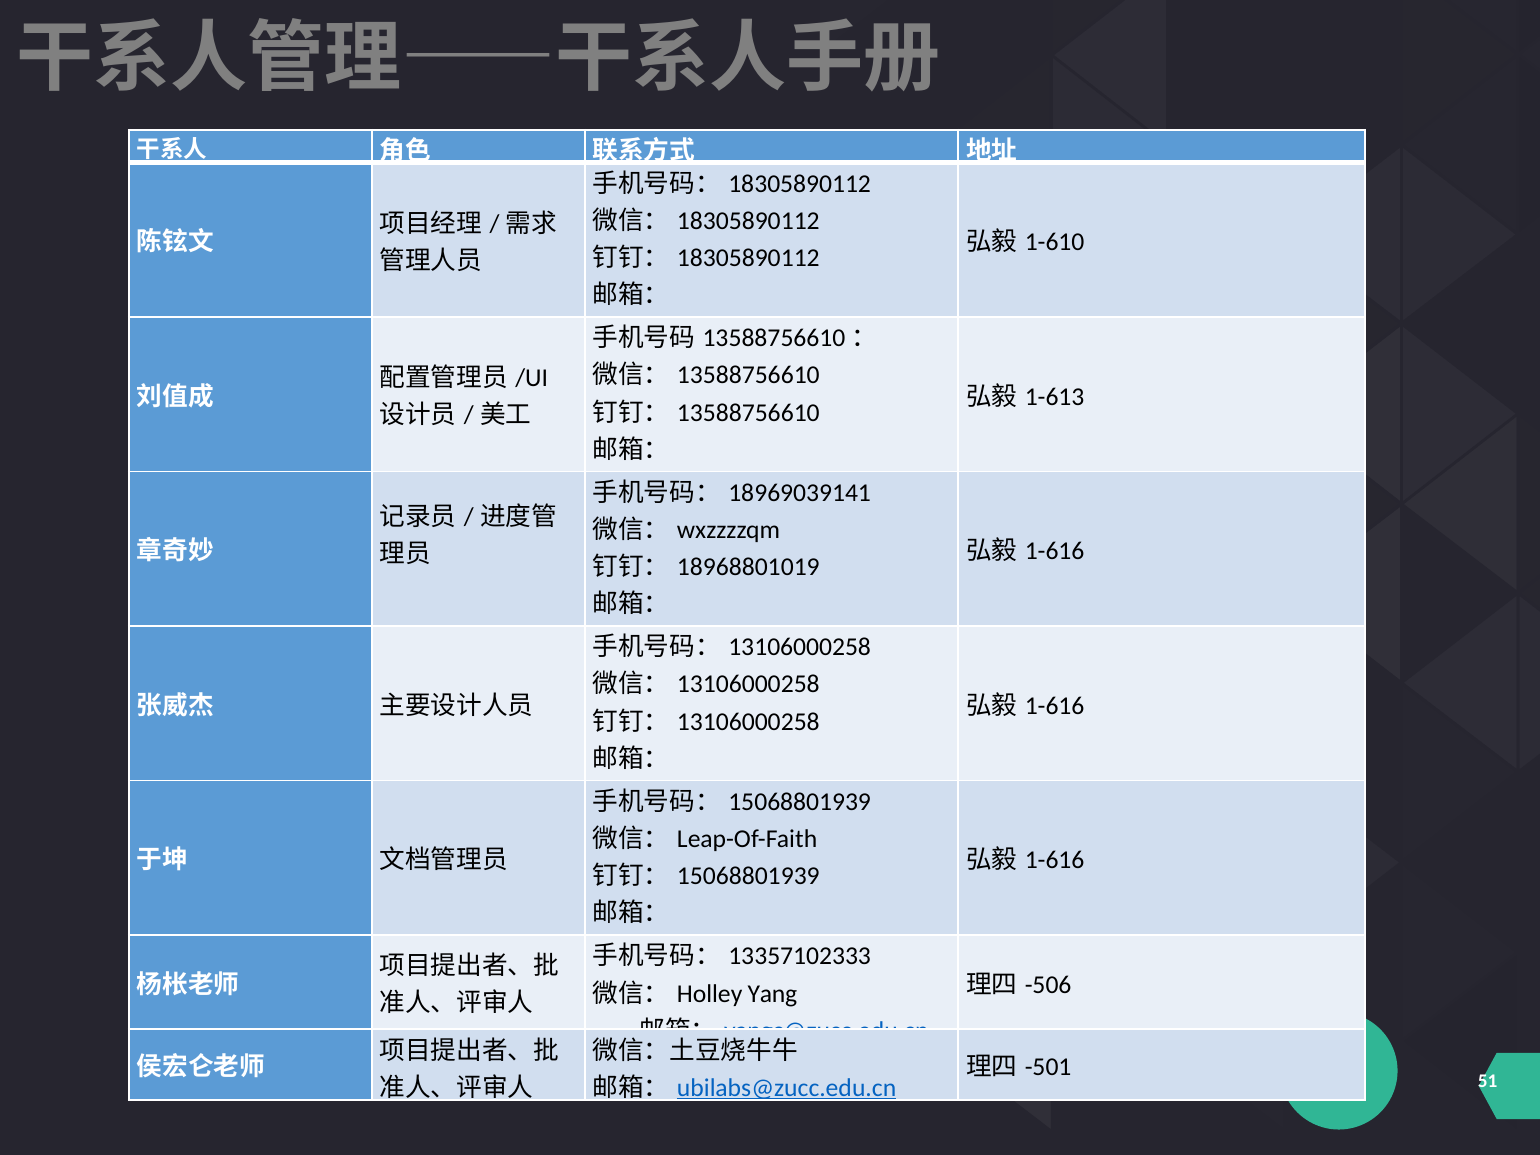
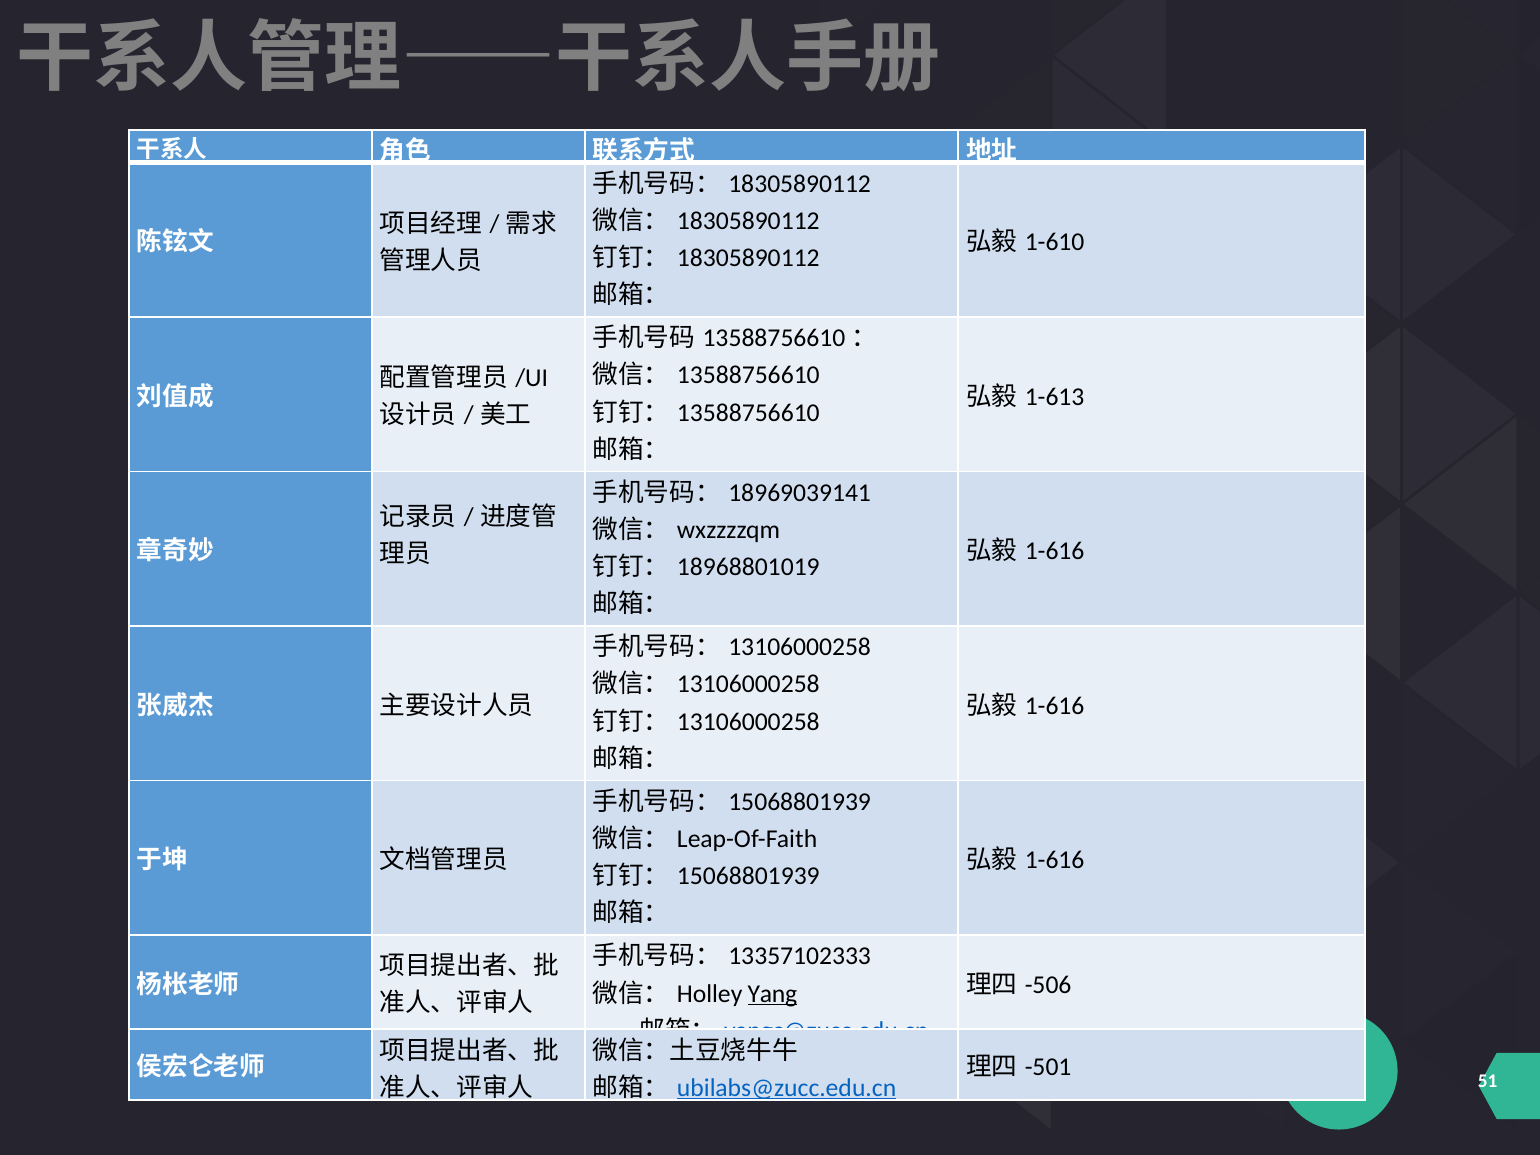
Yang underline: none -> present
